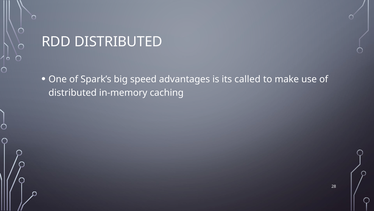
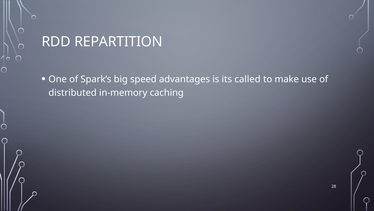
RDD DISTRIBUTED: DISTRIBUTED -> REPARTITION
